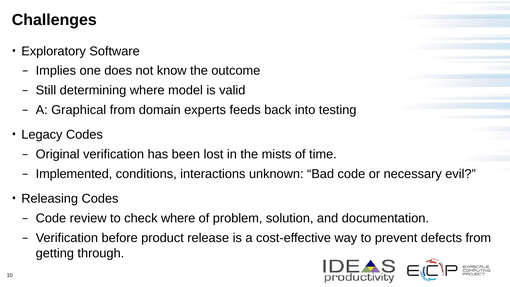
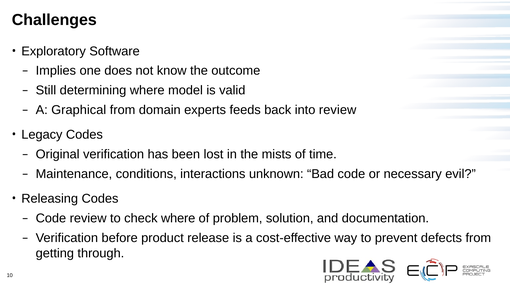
into testing: testing -> review
Implemented: Implemented -> Maintenance
